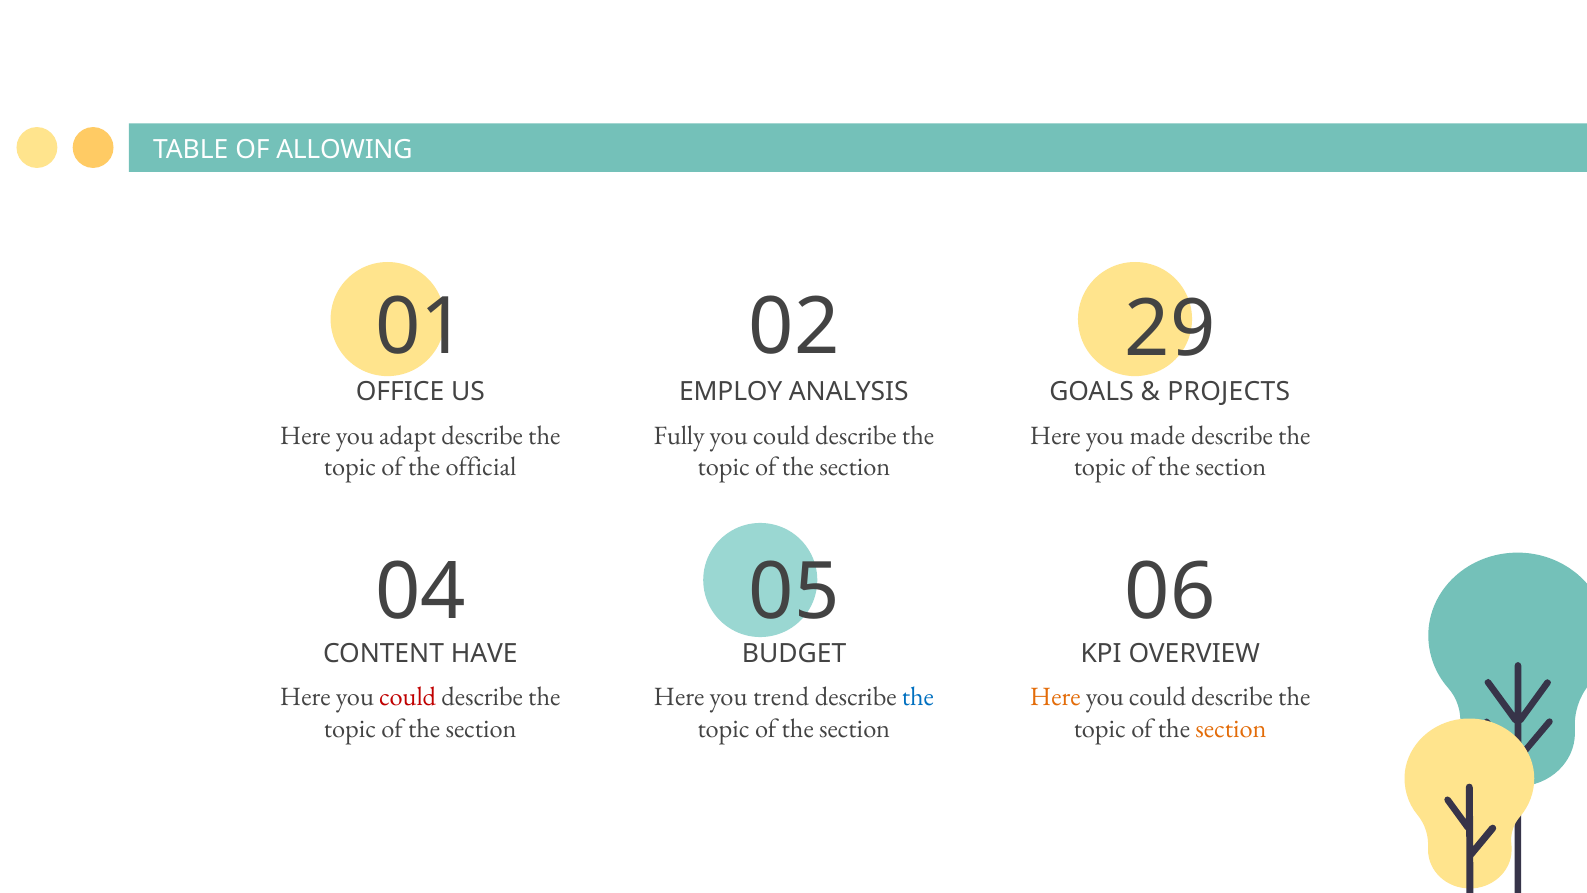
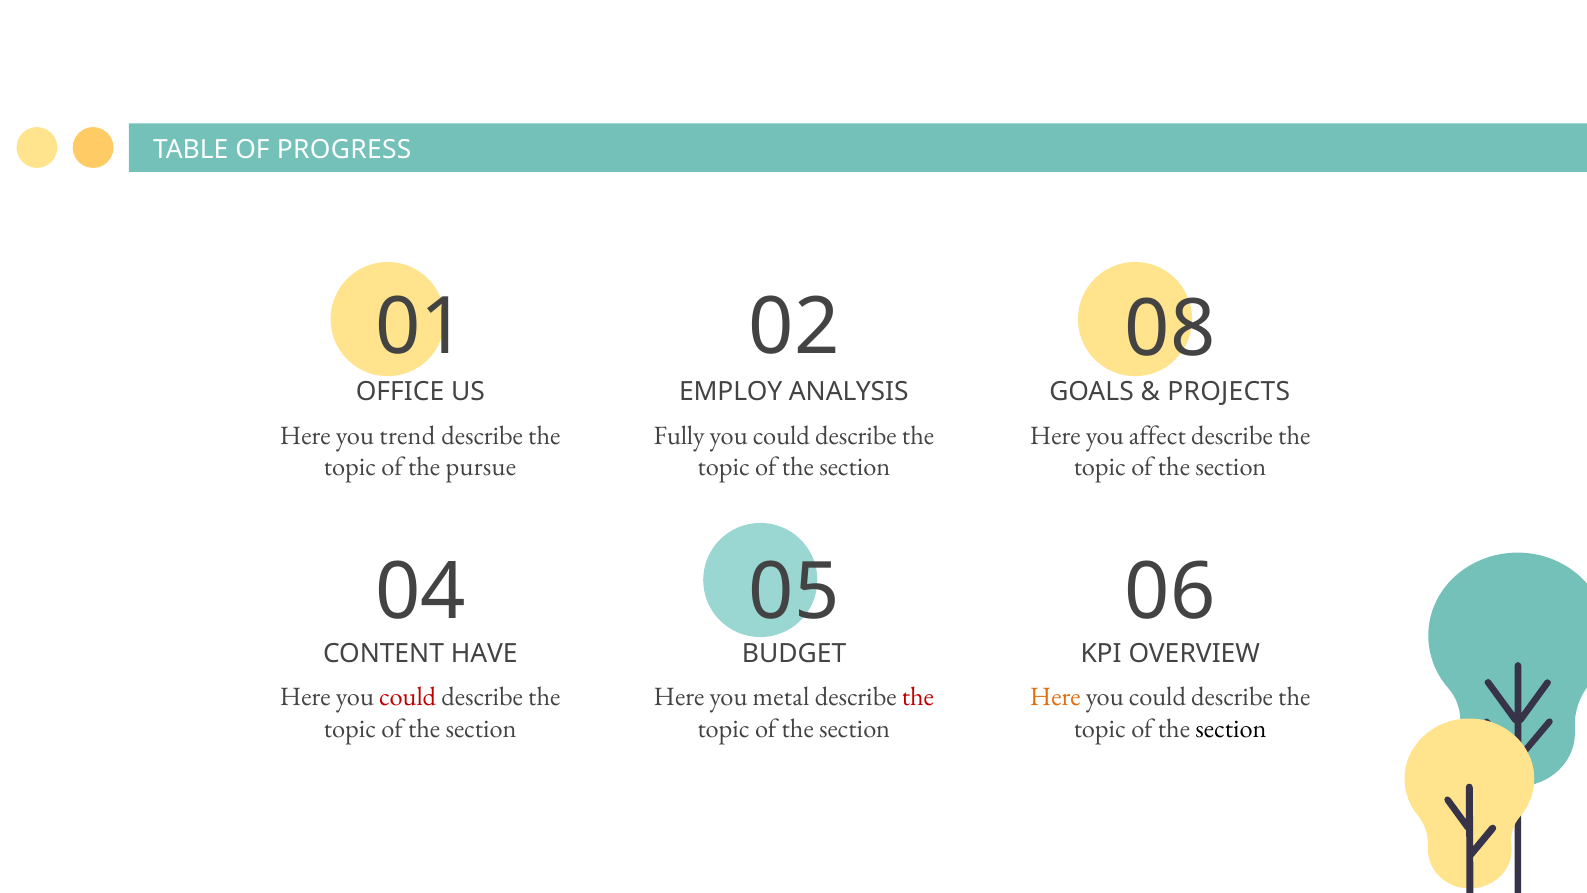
ALLOWING: ALLOWING -> PROGRESS
29: 29 -> 08
adapt: adapt -> trend
made: made -> affect
official: official -> pursue
trend: trend -> metal
the at (918, 696) colour: blue -> red
section at (1231, 728) colour: orange -> black
